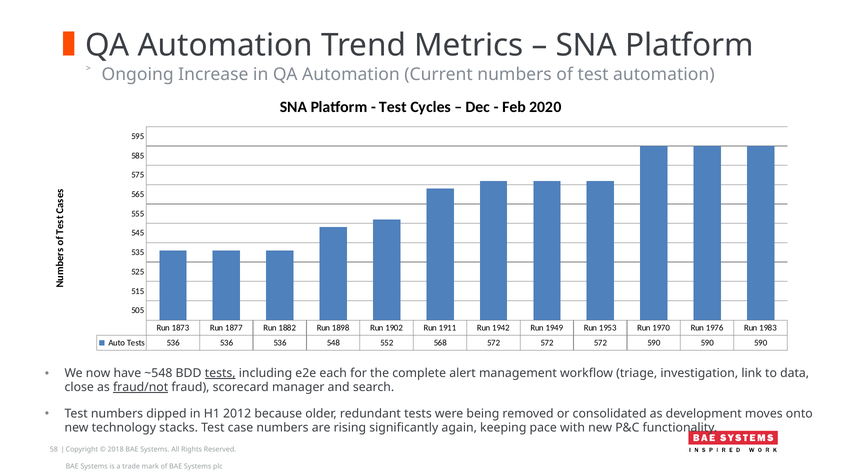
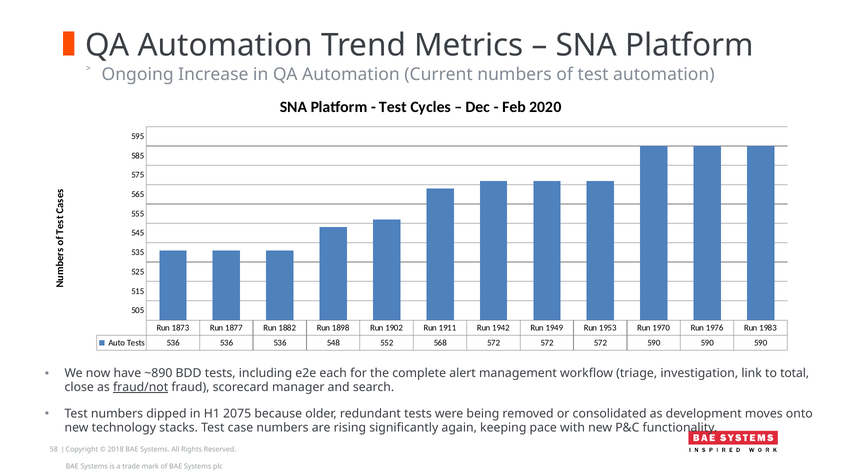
~548: ~548 -> ~890
tests at (220, 373) underline: present -> none
data: data -> total
2012: 2012 -> 2075
